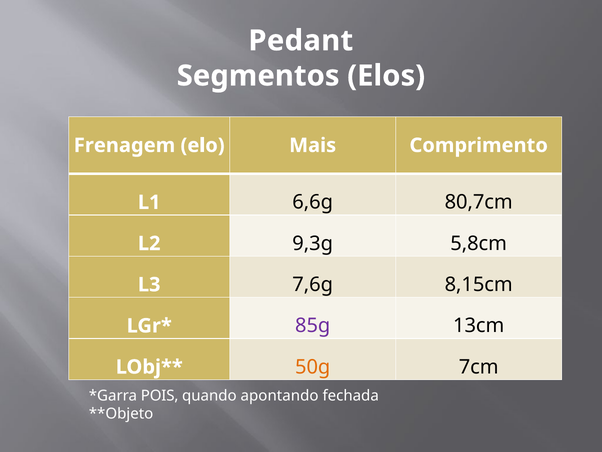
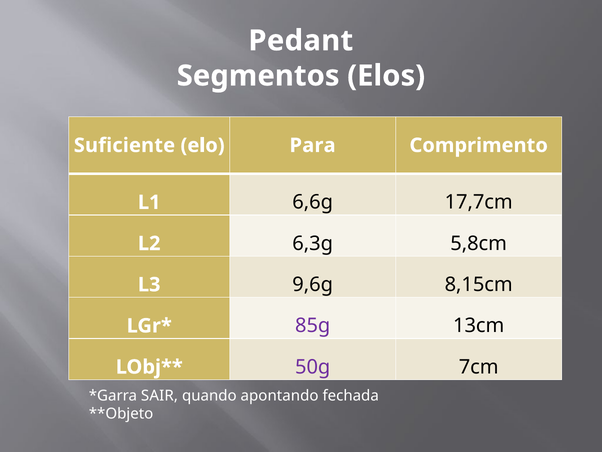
Frenagem: Frenagem -> Suficiente
Mais: Mais -> Para
80,7cm: 80,7cm -> 17,7cm
9,3g: 9,3g -> 6,3g
7,6g: 7,6g -> 9,6g
50g colour: orange -> purple
POIS: POIS -> SAIR
